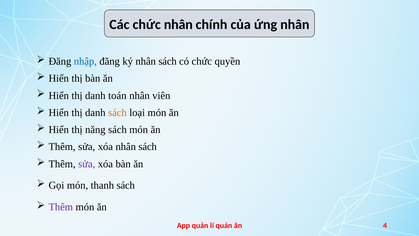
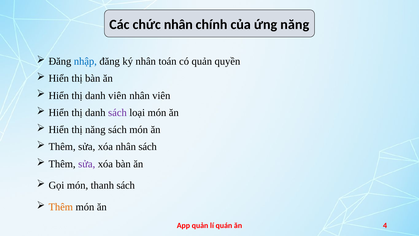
ứng nhân: nhân -> năng
ký nhân sách: sách -> toán
có chức: chức -> quản
danh toán: toán -> viên
sách at (117, 113) colour: orange -> purple
Thêm at (61, 207) colour: purple -> orange
